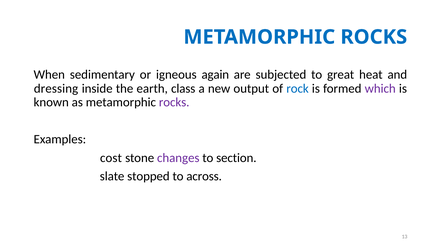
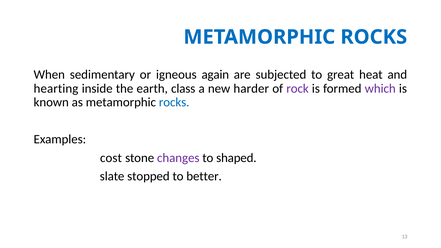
dressing: dressing -> hearting
output: output -> harder
rock colour: blue -> purple
rocks at (174, 102) colour: purple -> blue
section: section -> shaped
across: across -> better
